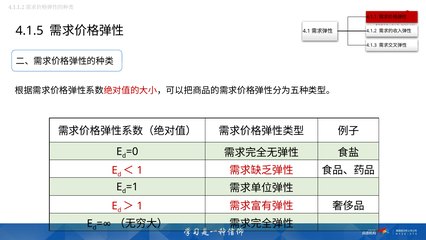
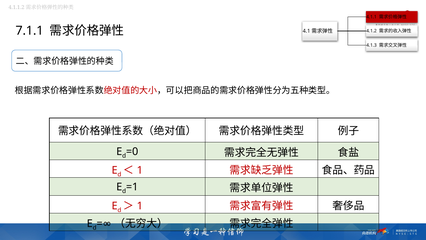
4.1.5: 4.1.5 -> 7.1.1
